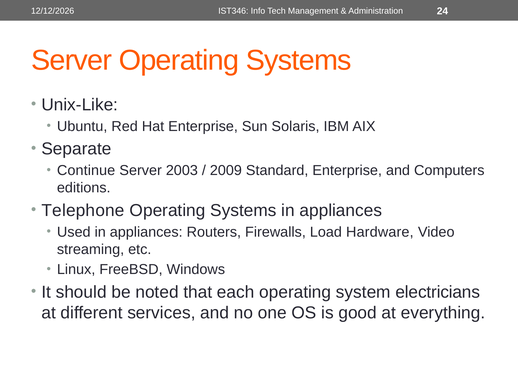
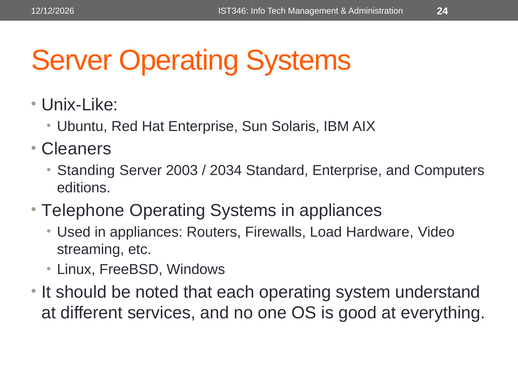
Separate: Separate -> Cleaners
Continue: Continue -> Standing
2009: 2009 -> 2034
electricians: electricians -> understand
